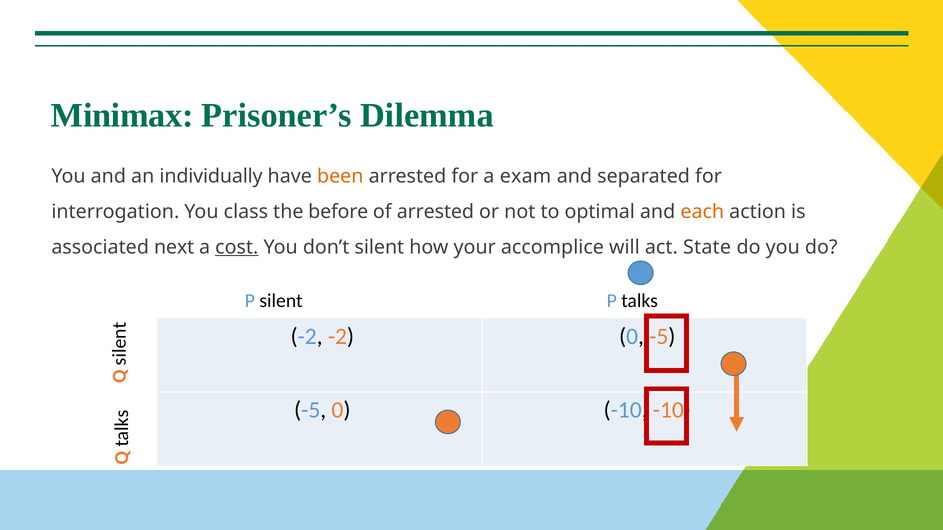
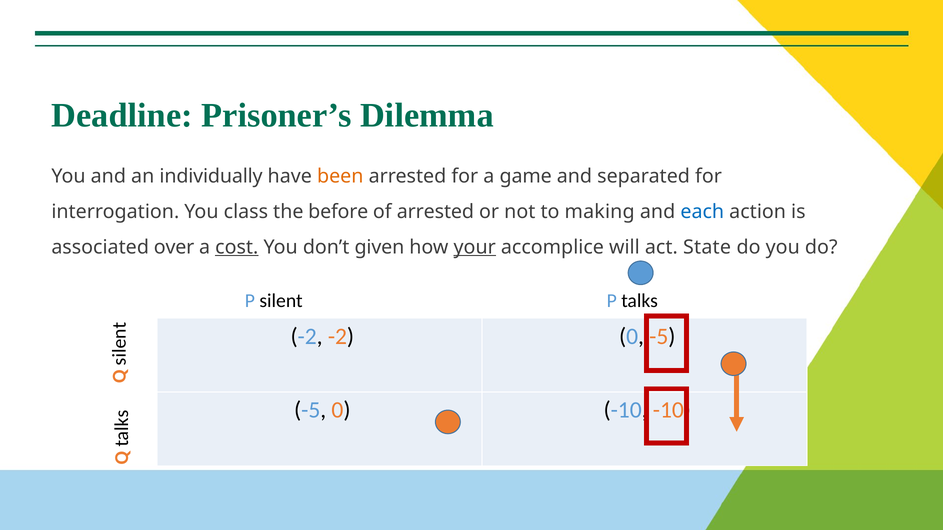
Minimax: Minimax -> Deadline
exam: exam -> game
optimal: optimal -> making
each colour: orange -> blue
next: next -> over
don’t silent: silent -> given
your underline: none -> present
